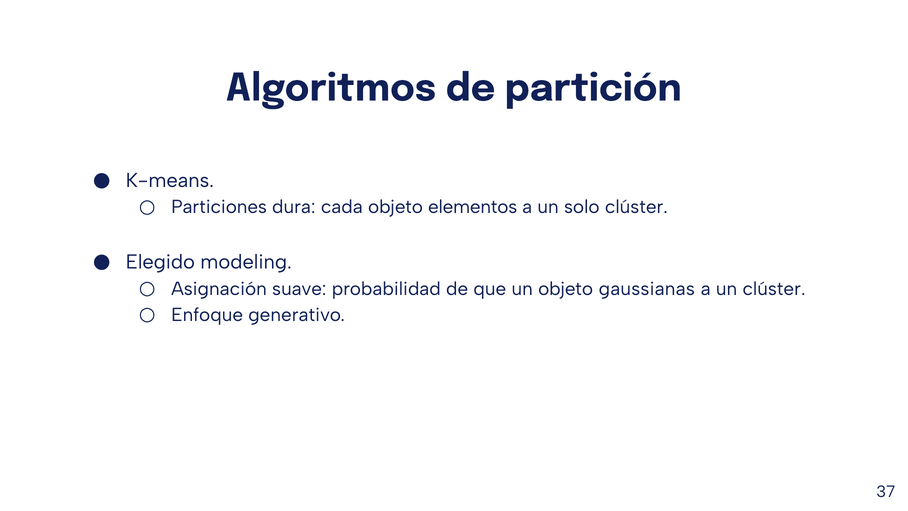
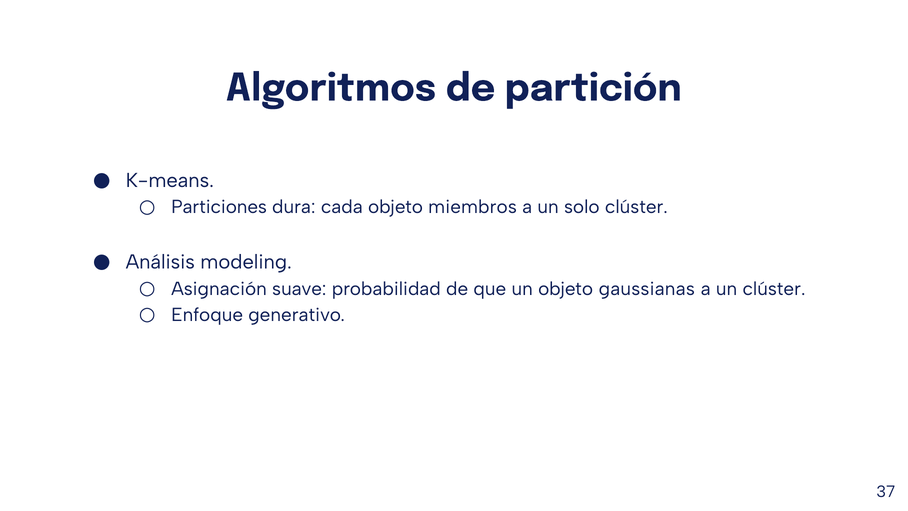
elementos: elementos -> miembros
Elegido: Elegido -> Análisis
